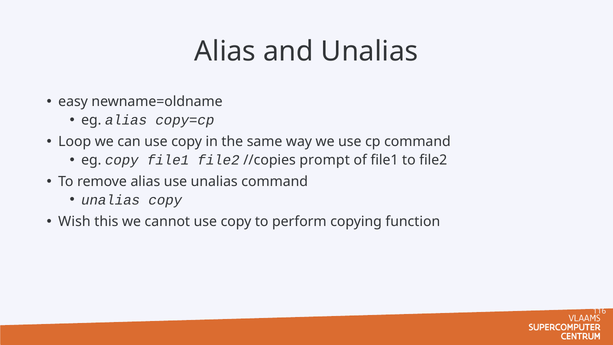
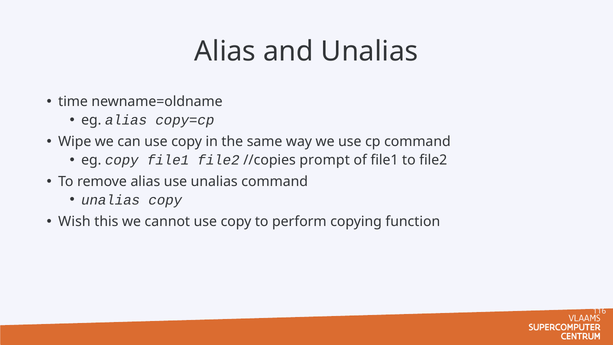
easy: easy -> time
Loop: Loop -> Wipe
